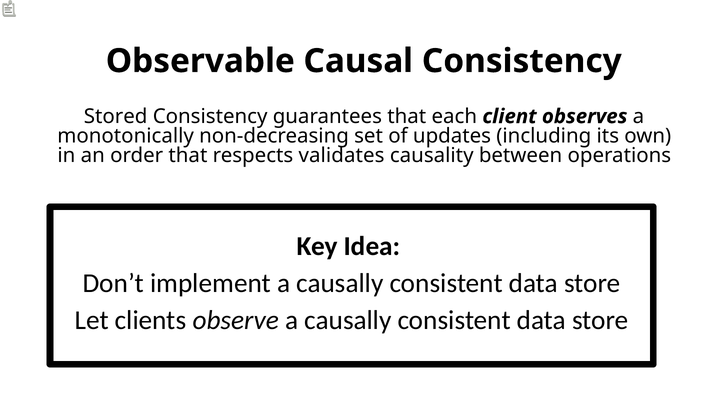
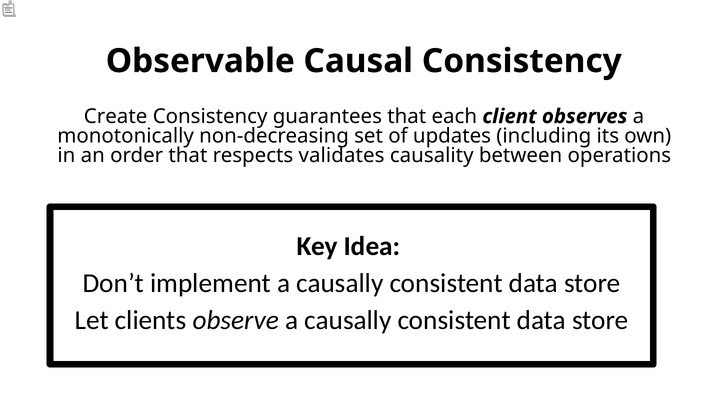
Stored: Stored -> Create
